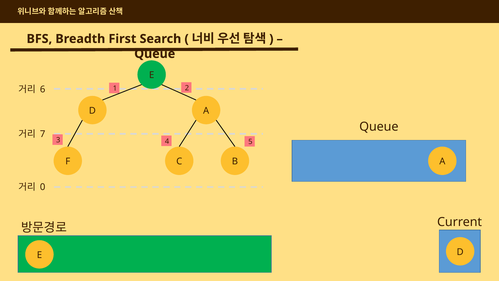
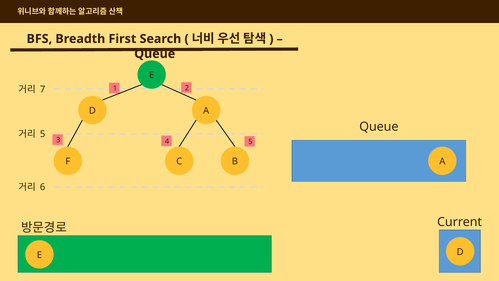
6: 6 -> 7
7 at (43, 134): 7 -> 5
0: 0 -> 6
